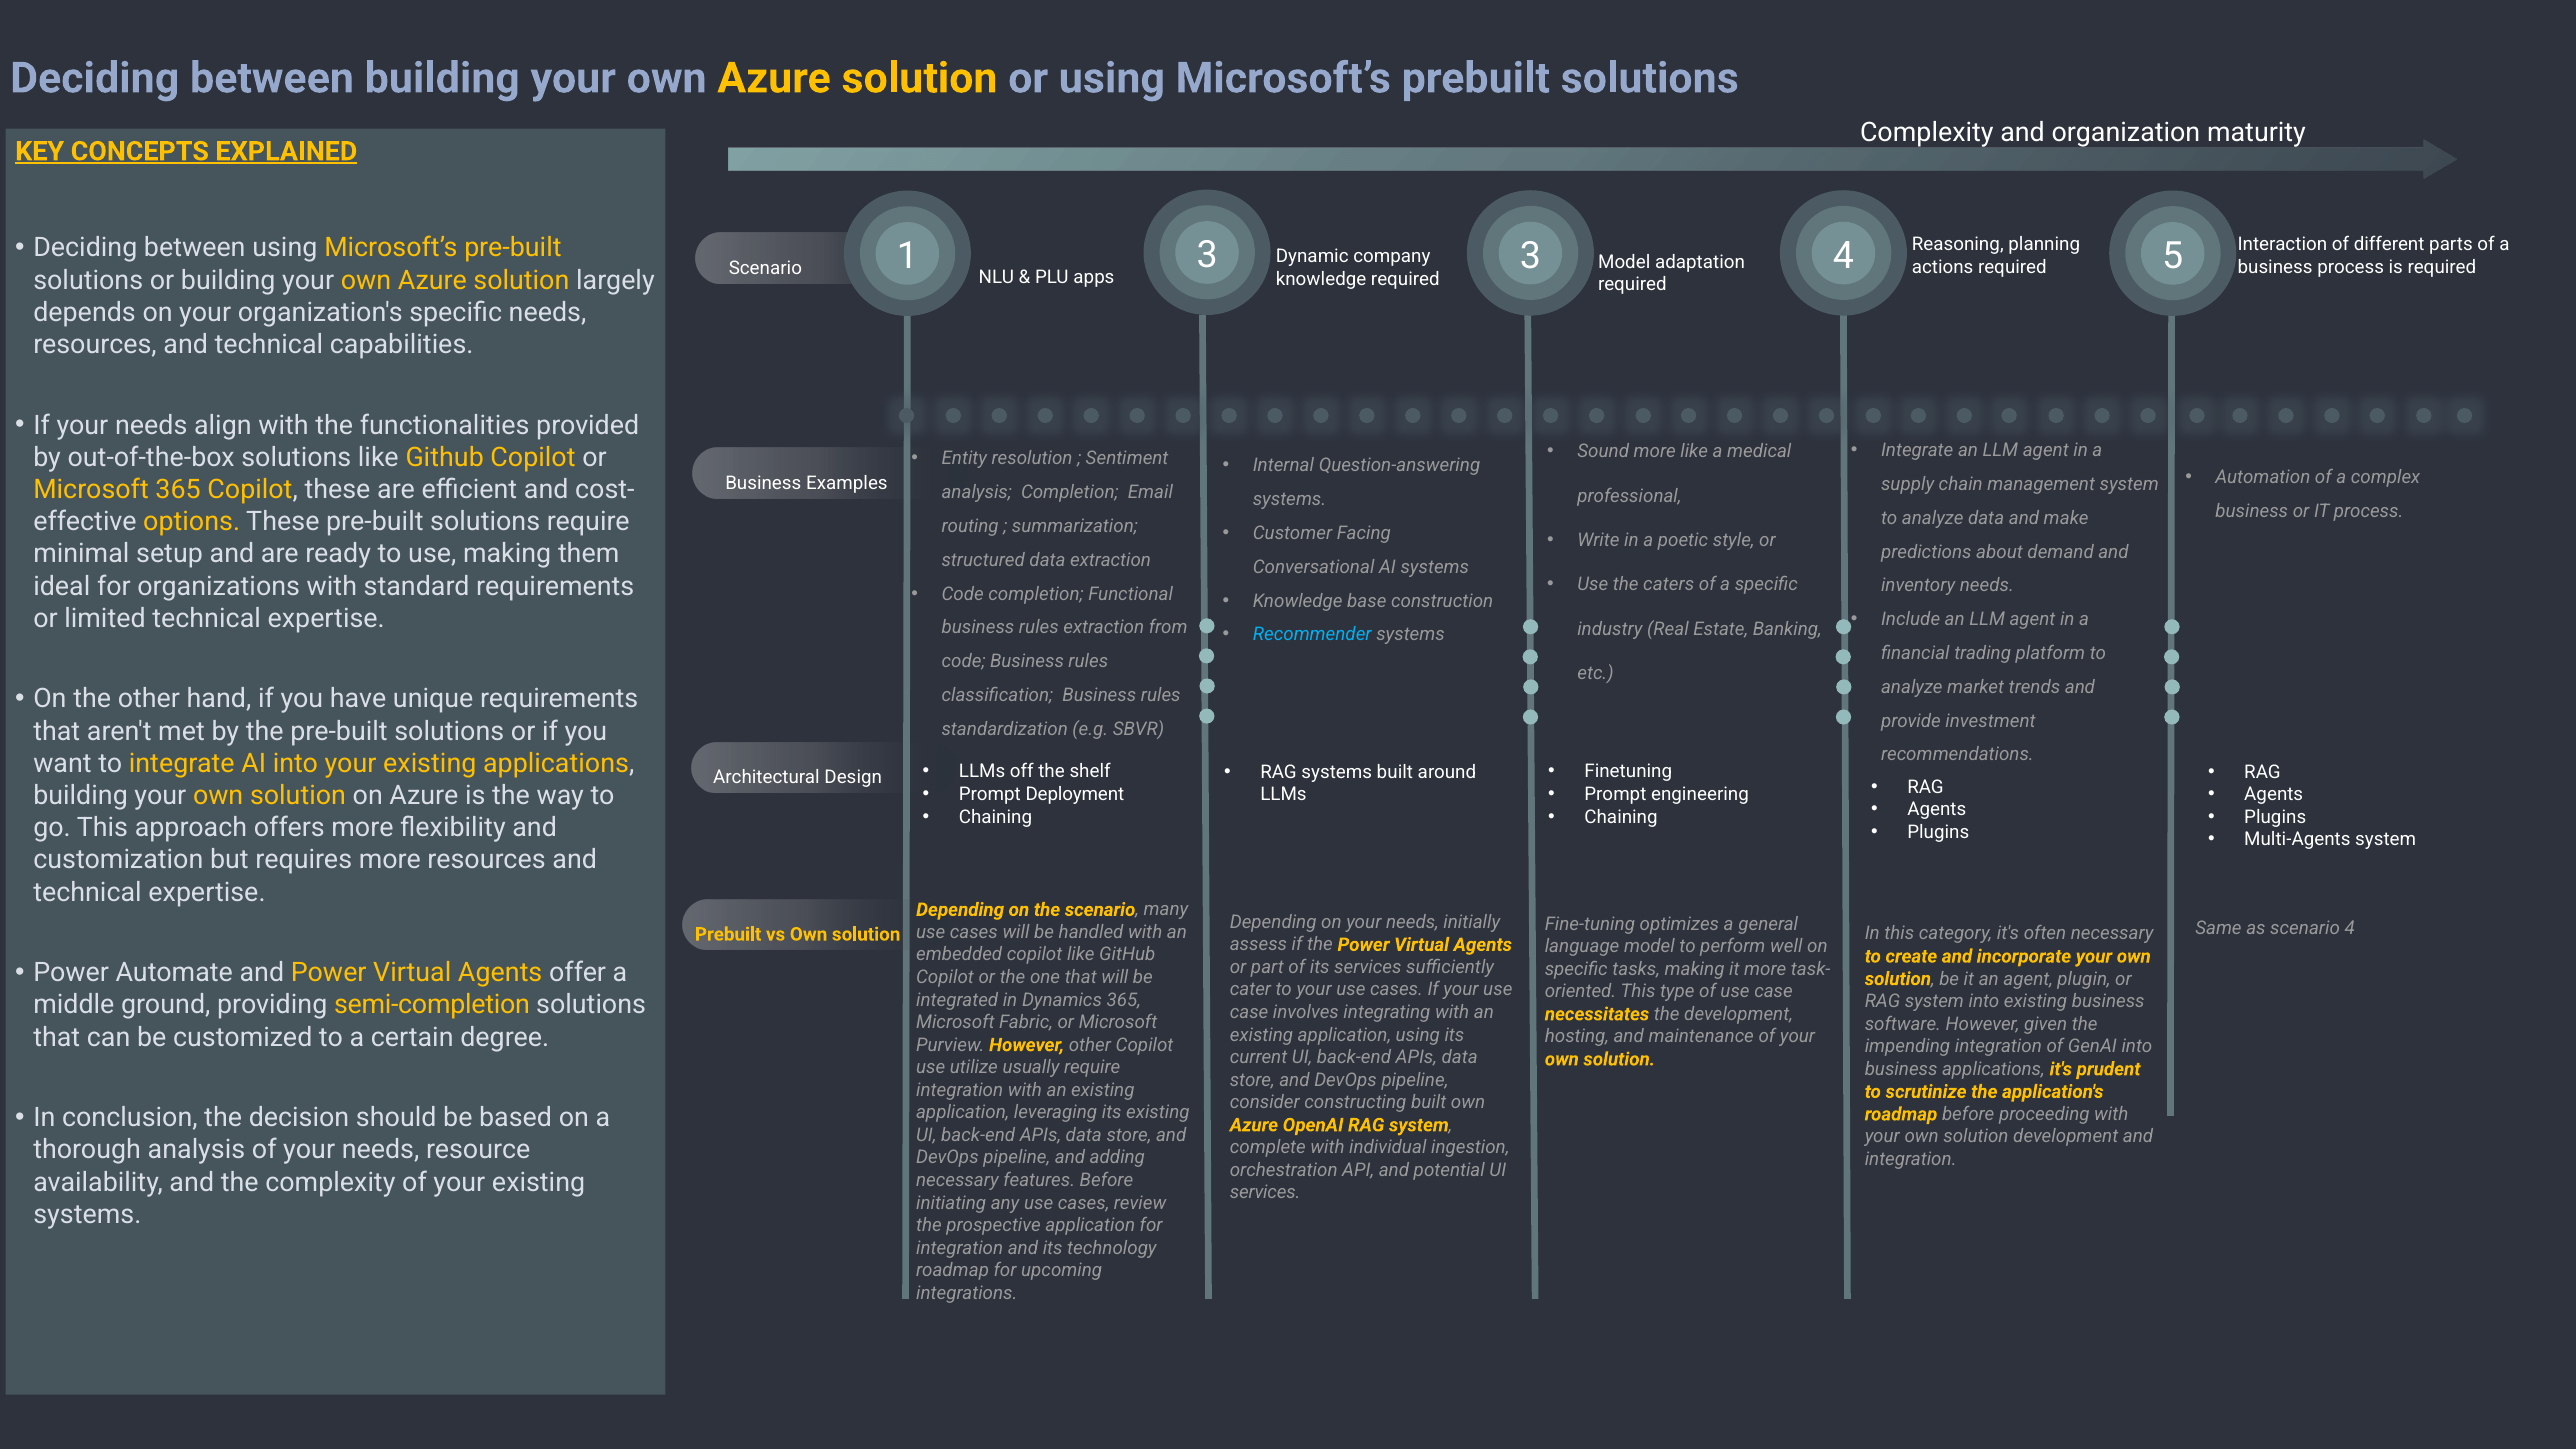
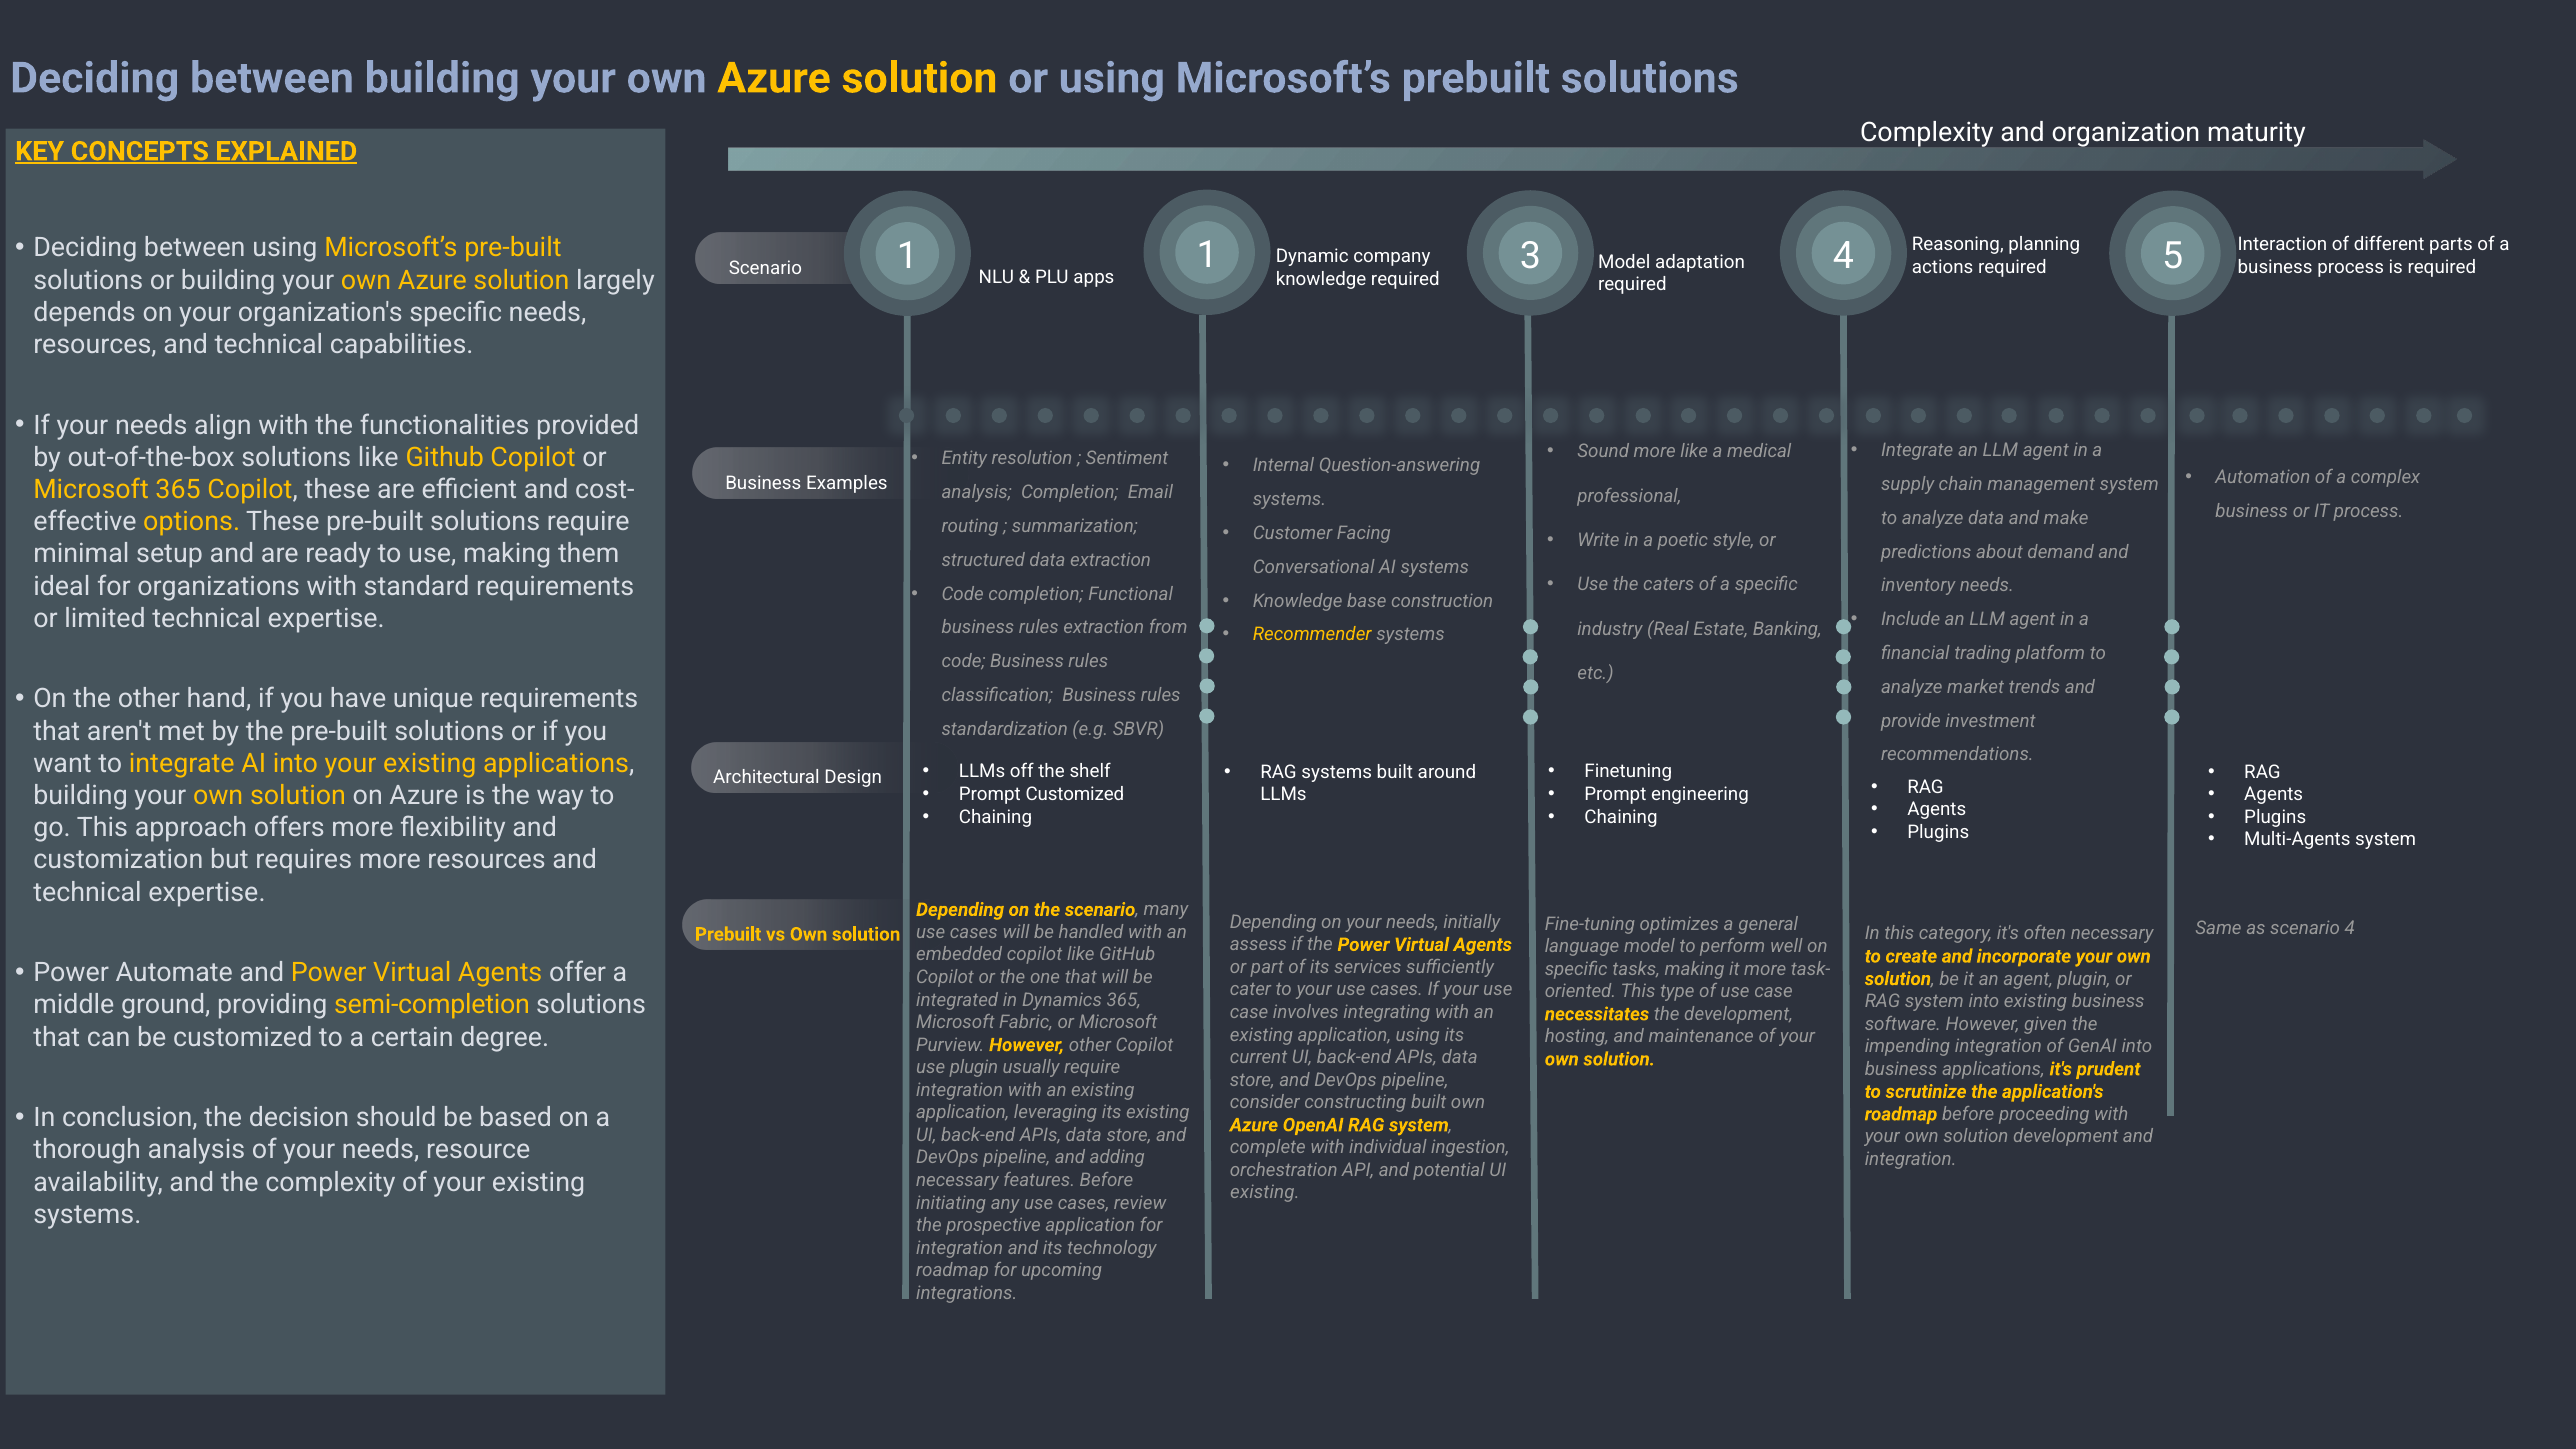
1 3: 3 -> 1
Recommender colour: light blue -> yellow
Prompt Deployment: Deployment -> Customized
use utilize: utilize -> plugin
services at (1265, 1193): services -> existing
